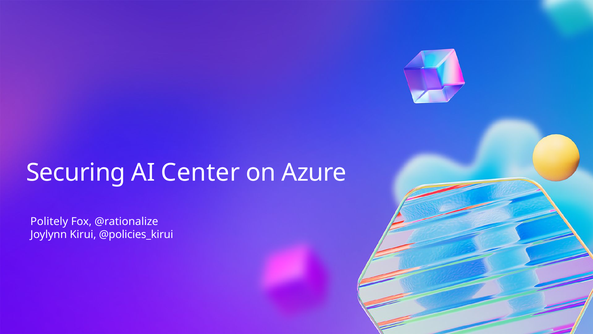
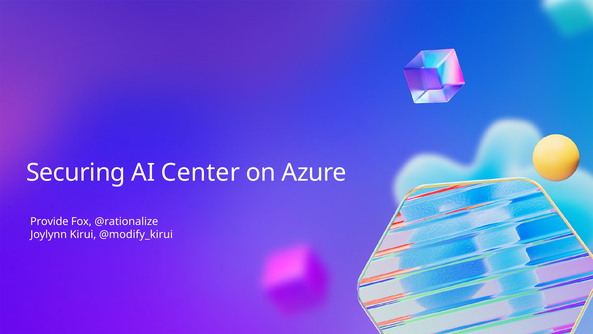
Politely: Politely -> Provide
@policies_kirui: @policies_kirui -> @modify_kirui
